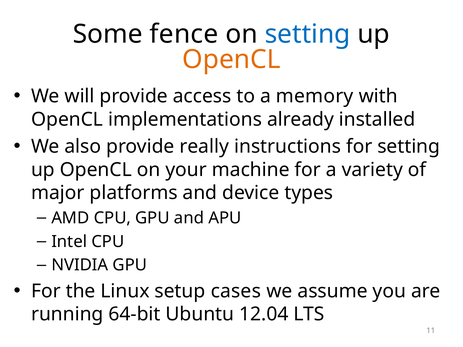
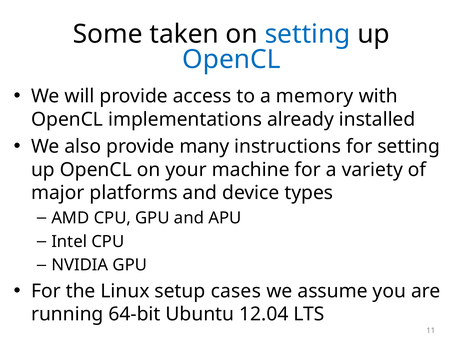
fence: fence -> taken
OpenCL at (231, 59) colour: orange -> blue
really: really -> many
